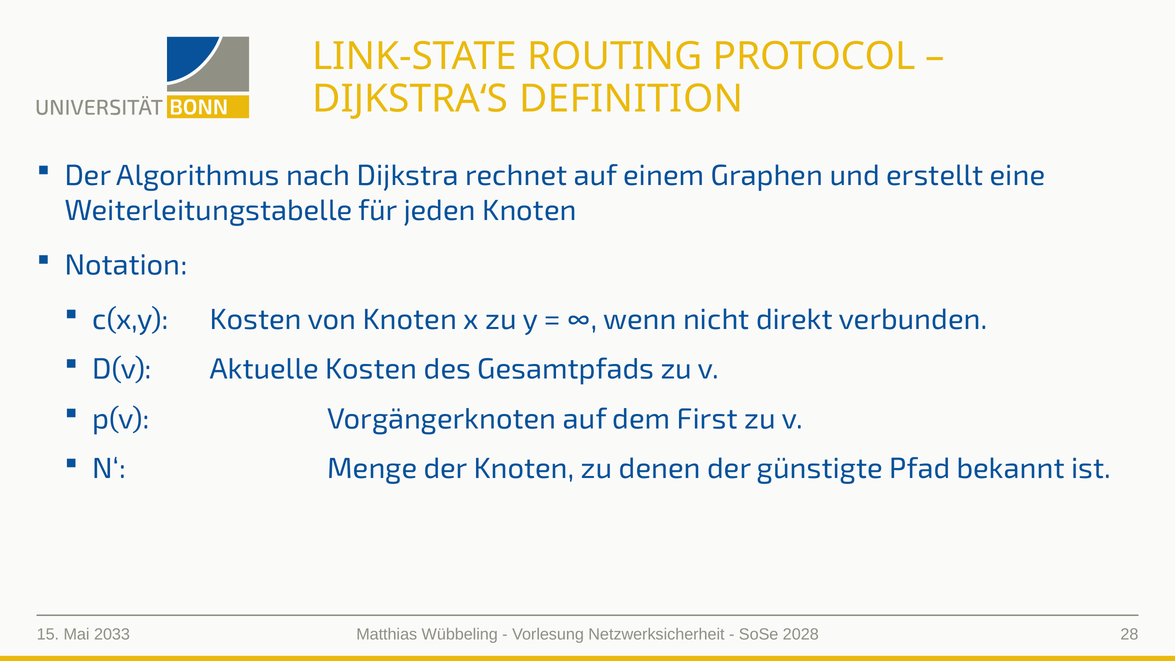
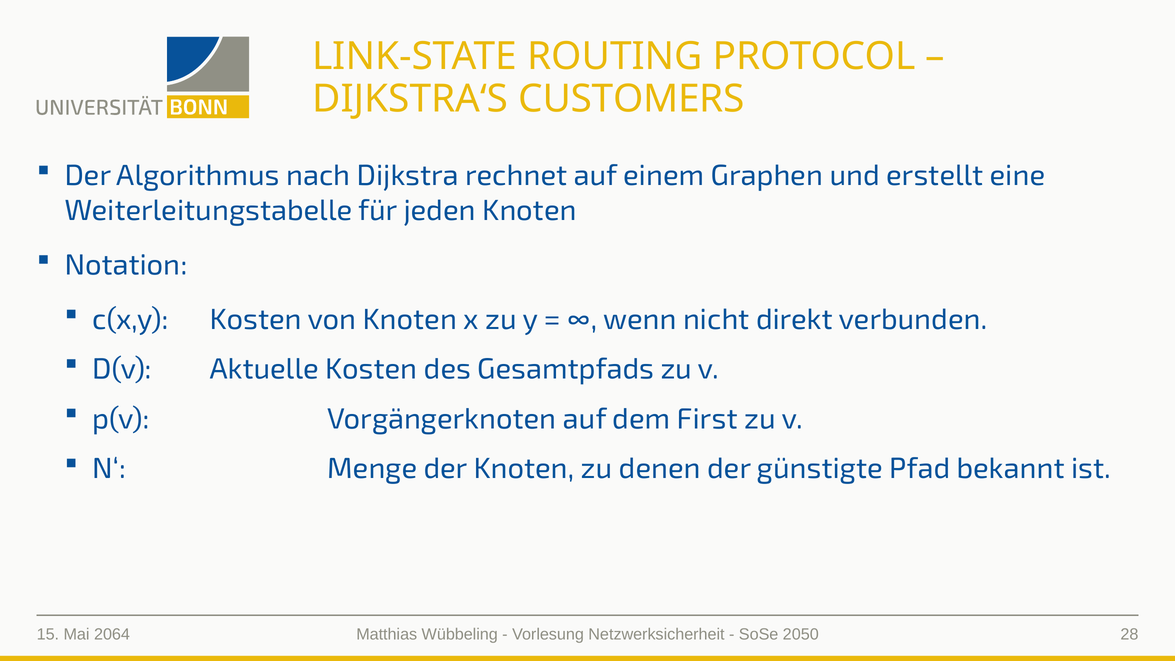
DEFINITION: DEFINITION -> CUSTOMERS
2033: 2033 -> 2064
2028: 2028 -> 2050
